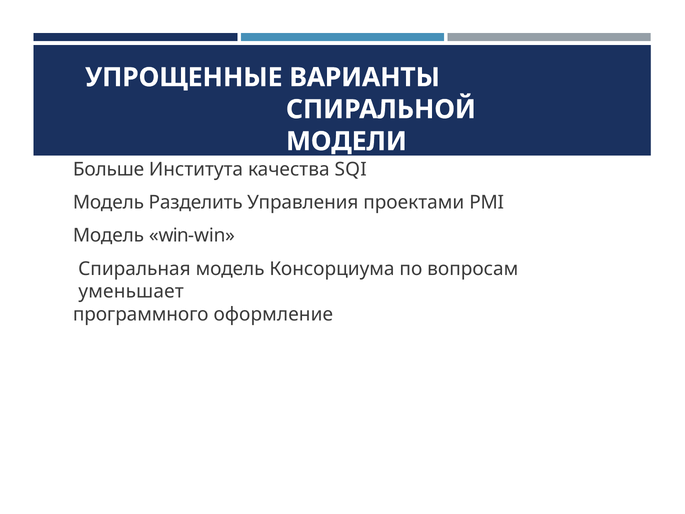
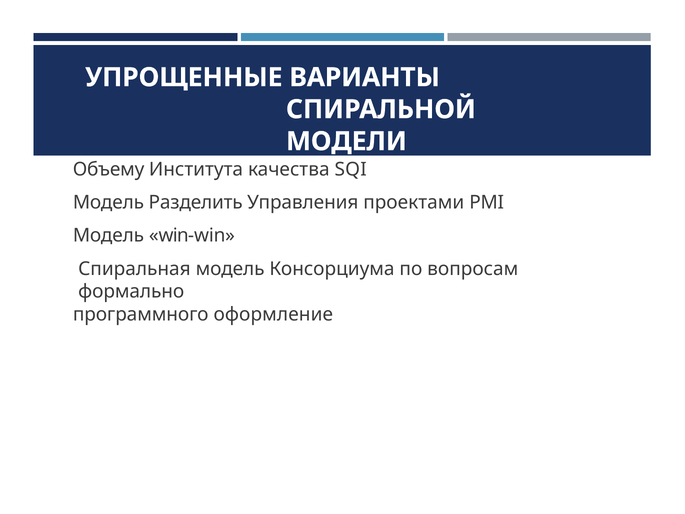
Больше: Больше -> Объему
уменьшает: уменьшает -> формально
